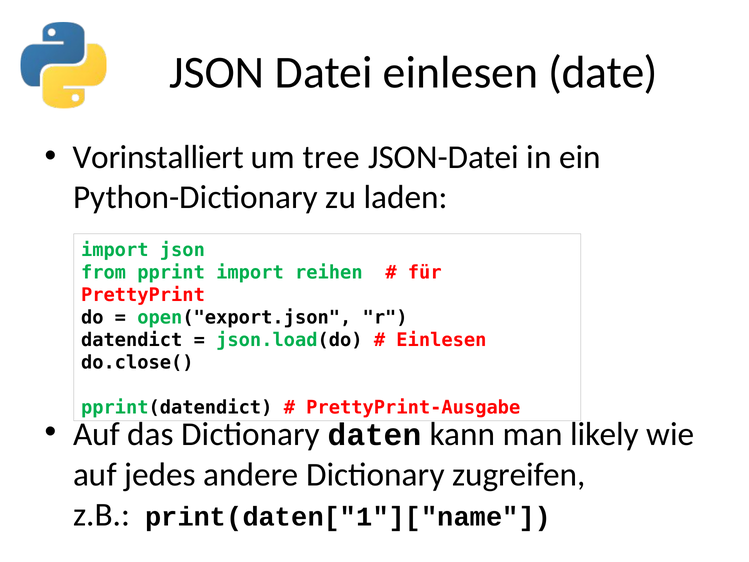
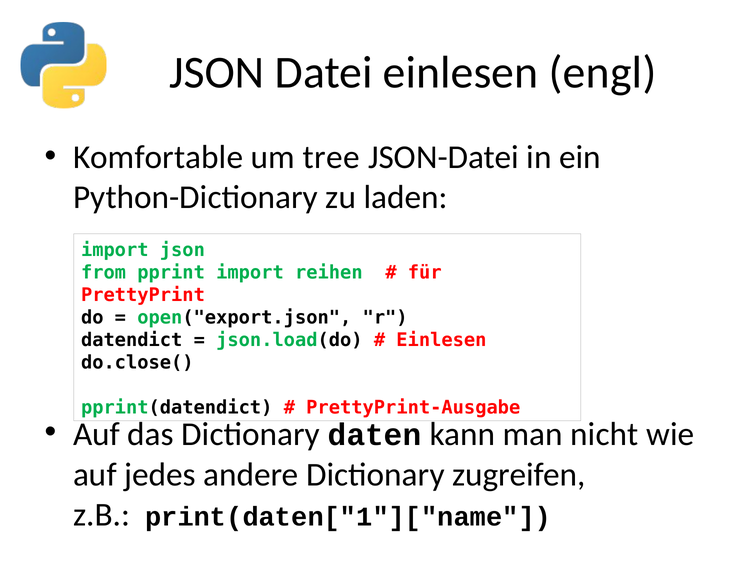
date: date -> engl
Vorinstalliert: Vorinstalliert -> Komfortable
likely: likely -> nicht
